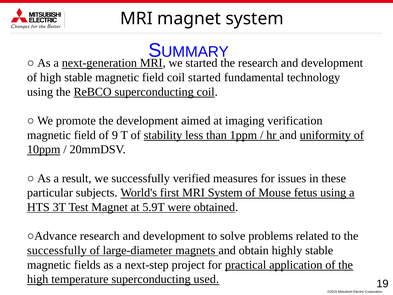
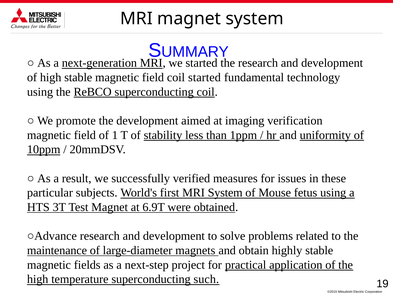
9: 9 -> 1
5.9T: 5.9T -> 6.9T
successfully at (57, 250): successfully -> maintenance
used: used -> such
